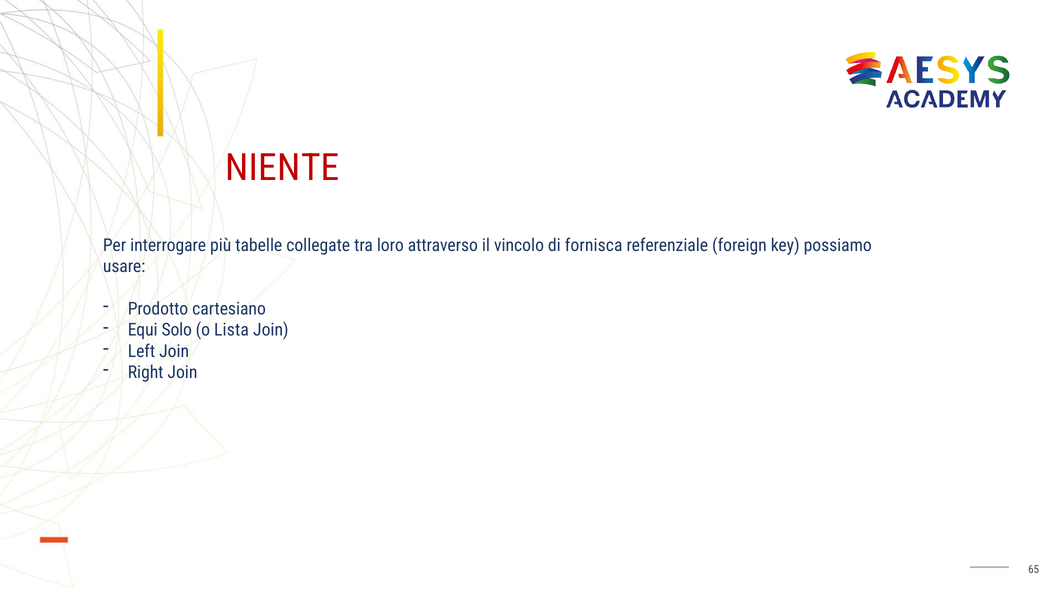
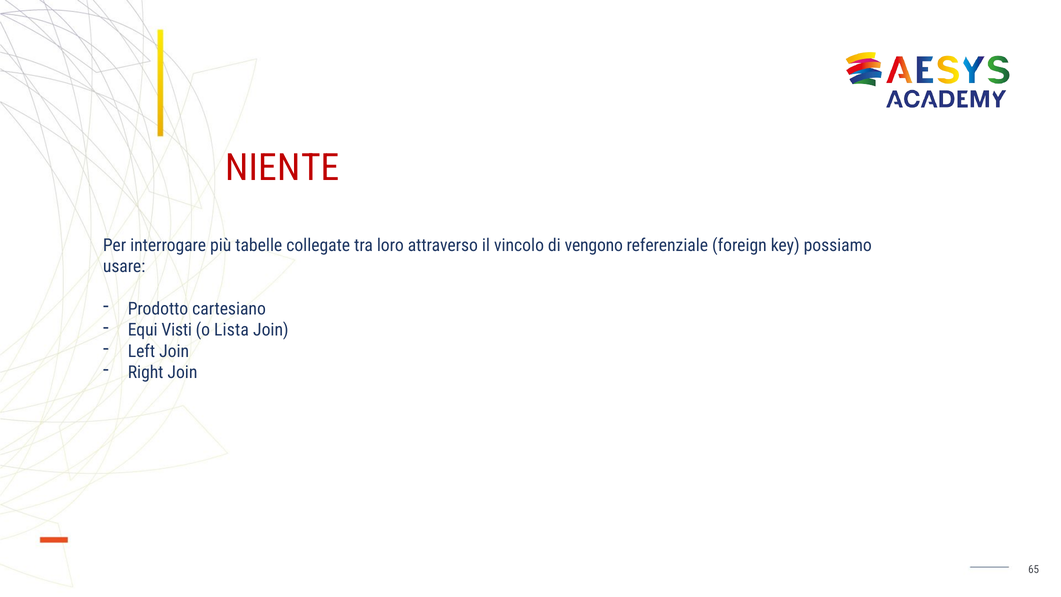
fornisca: fornisca -> vengono
Solo: Solo -> Visti
